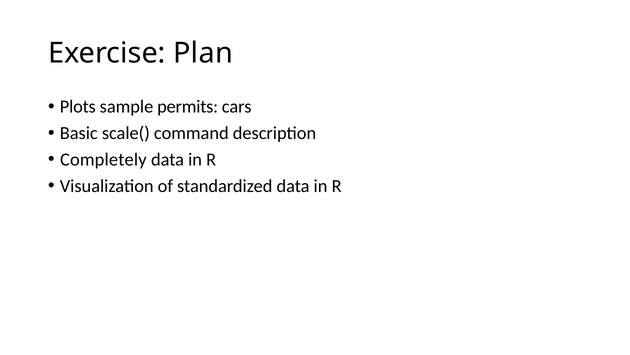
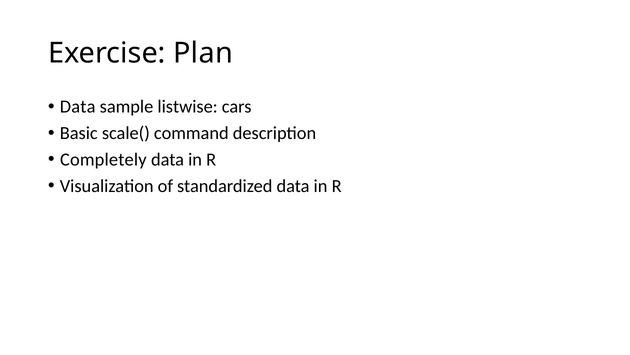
Plots at (78, 107): Plots -> Data
permits: permits -> listwise
